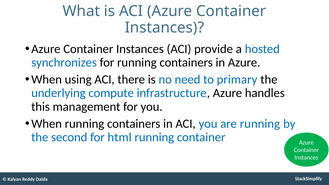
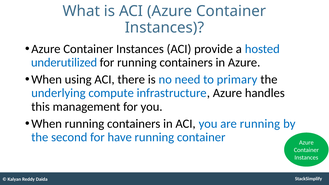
synchronizes: synchronizes -> underutilized
html: html -> have
